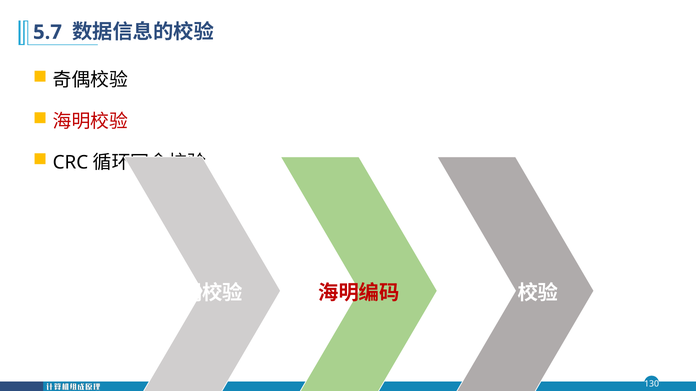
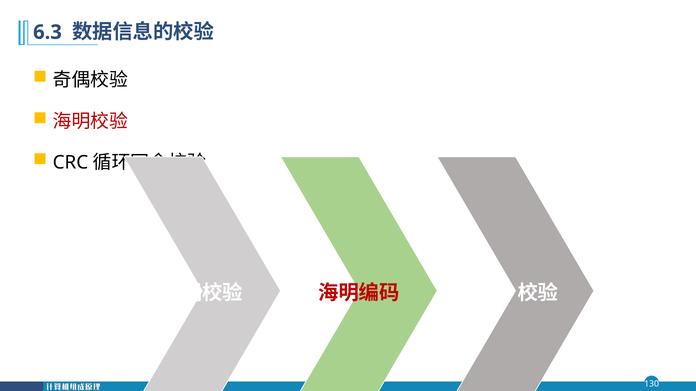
5.7: 5.7 -> 6.3
